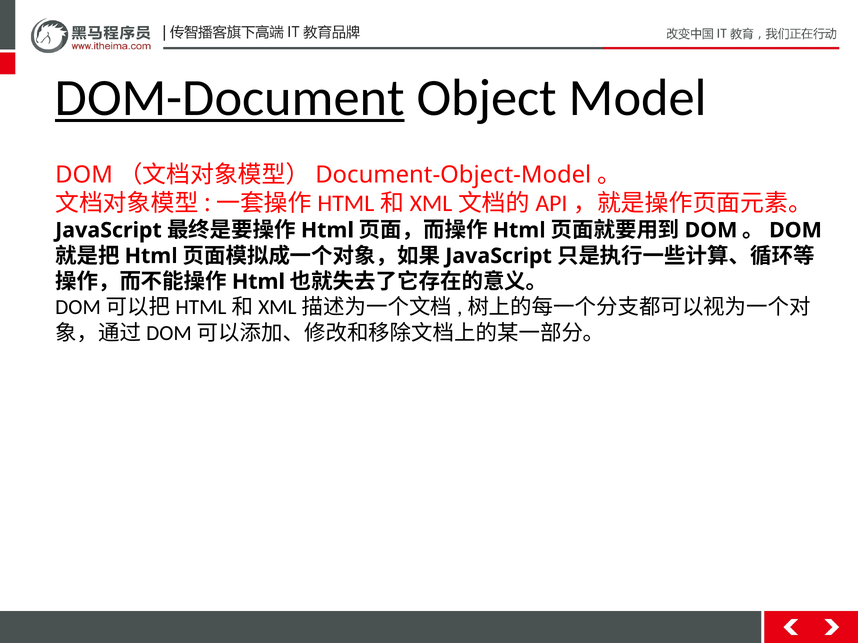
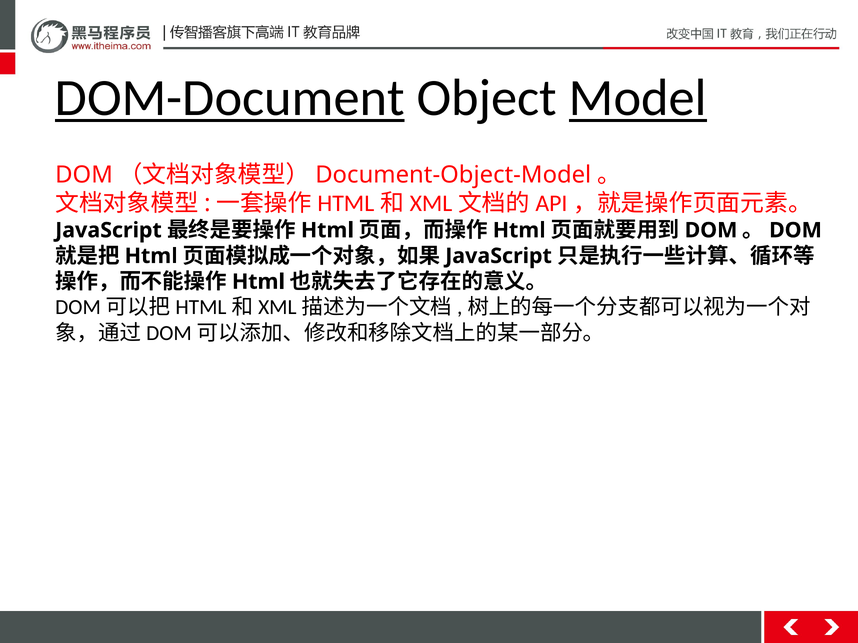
Model underline: none -> present
